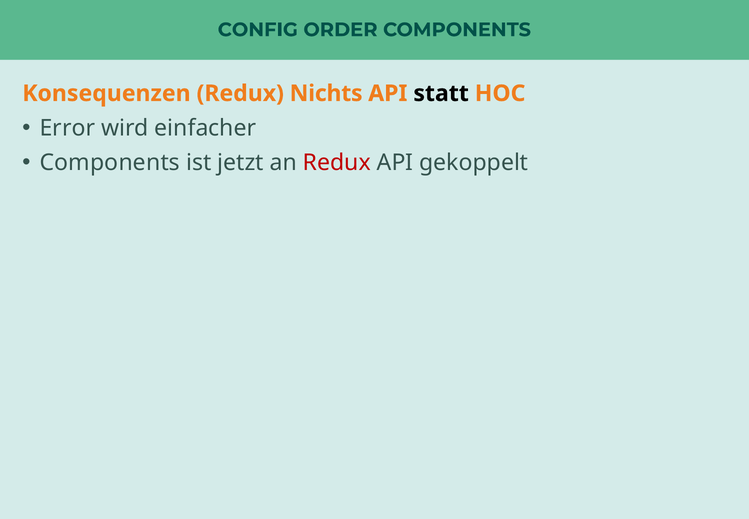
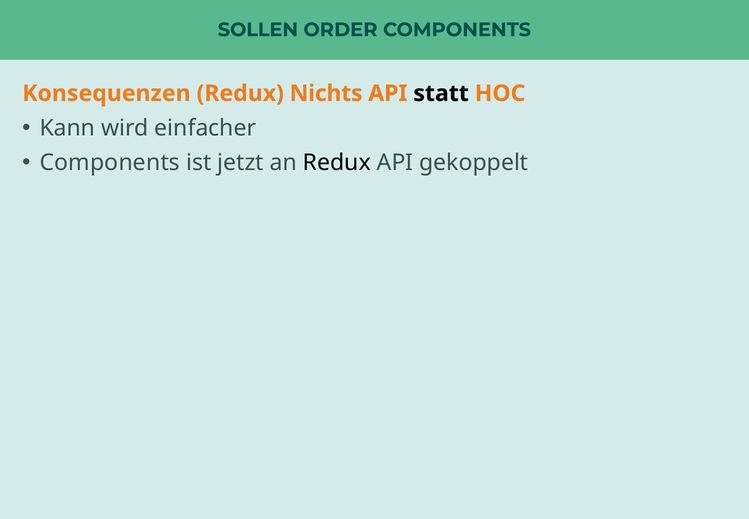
CONFIG: CONFIG -> SOLLEN
Error: Error -> Kann
Redux at (337, 162) colour: red -> black
